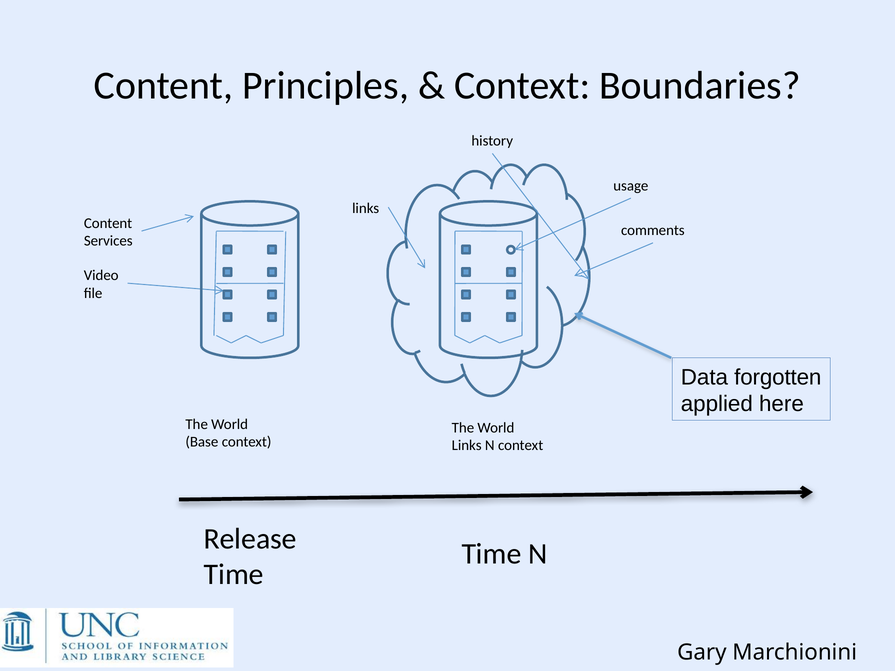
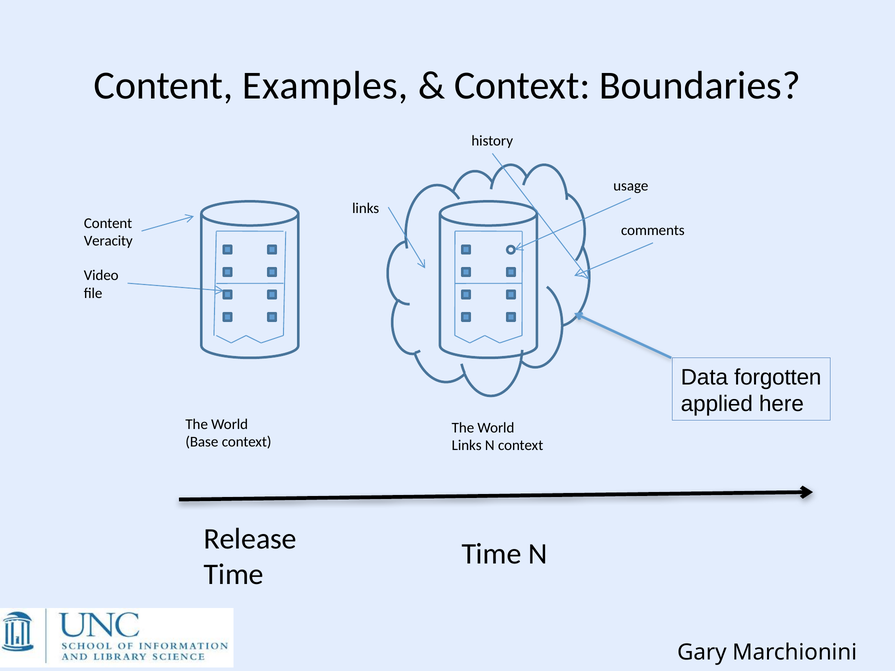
Principles: Principles -> Examples
Services: Services -> Veracity
